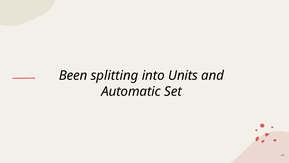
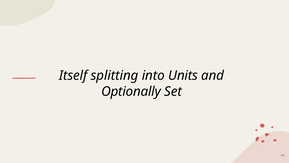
Been: Been -> Itself
Automatic: Automatic -> Optionally
